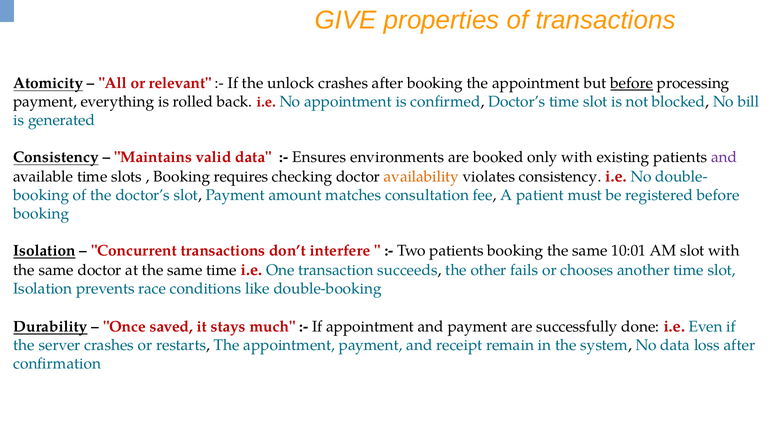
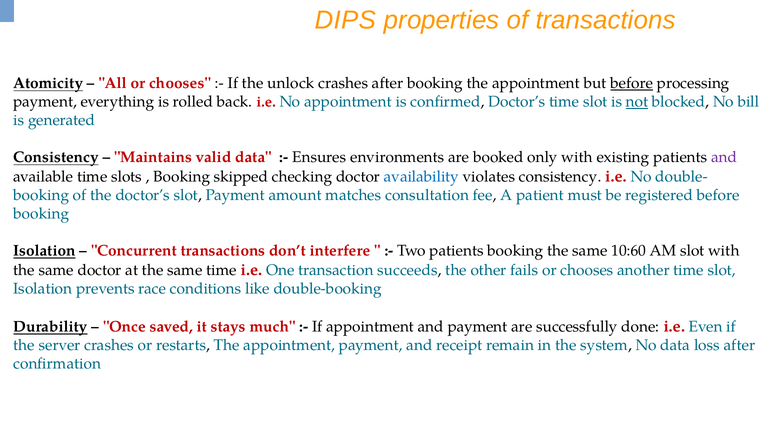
GIVE: GIVE -> DIPS
All or relevant: relevant -> chooses
not underline: none -> present
requires: requires -> skipped
availability colour: orange -> blue
10:01: 10:01 -> 10:60
